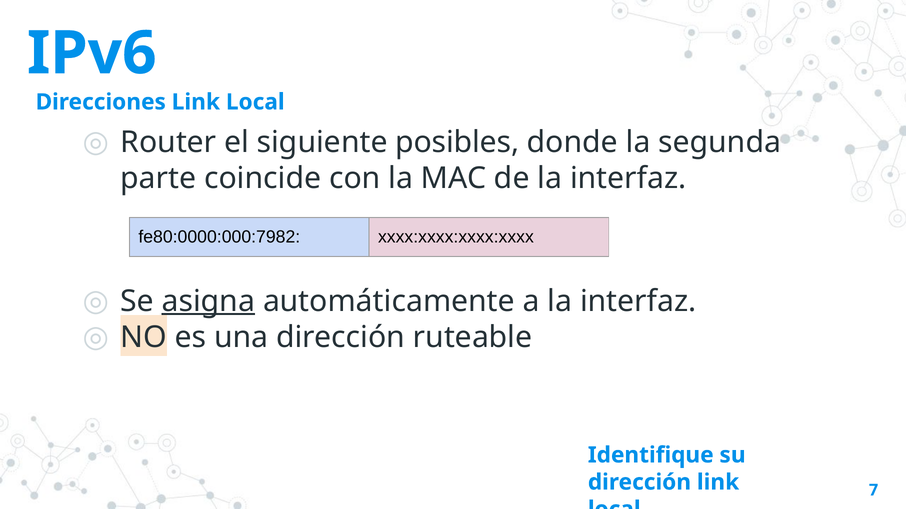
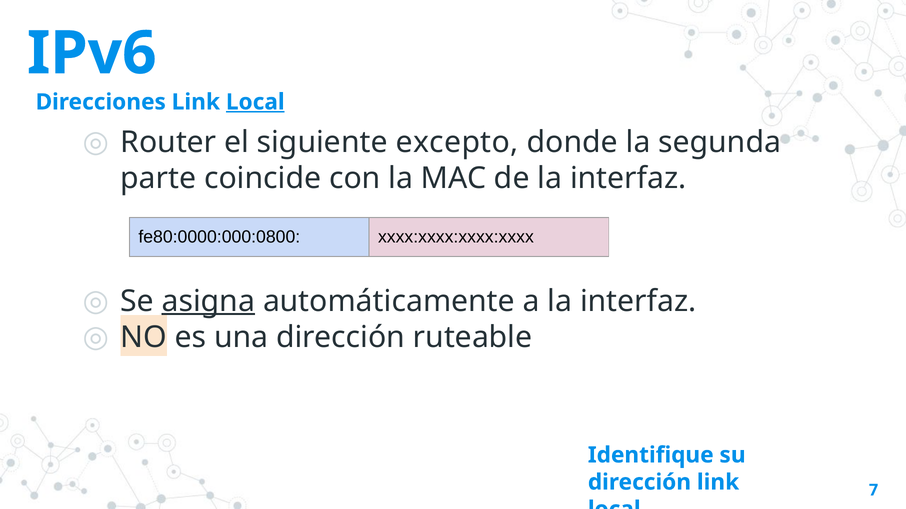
Local at (255, 102) underline: none -> present
posibles: posibles -> excepto
fe80:0000:000:7982: fe80:0000:000:7982 -> fe80:0000:000:0800
